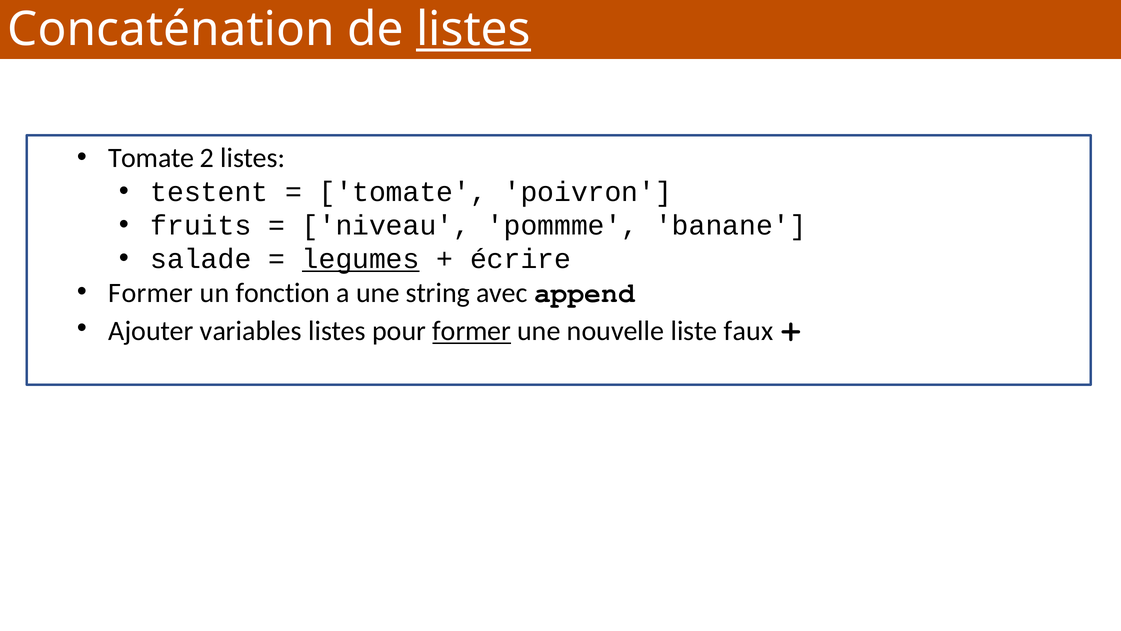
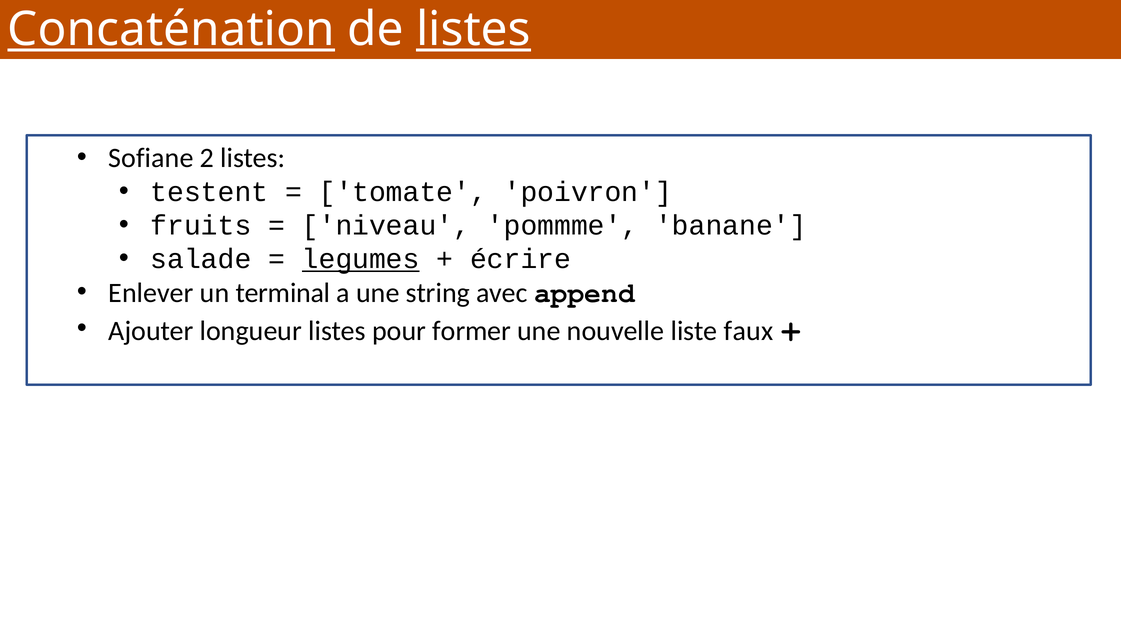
Concaténation underline: none -> present
Tomate at (151, 158): Tomate -> Sofiane
Former at (151, 293): Former -> Enlever
fonction: fonction -> terminal
variables: variables -> longueur
former at (472, 331) underline: present -> none
